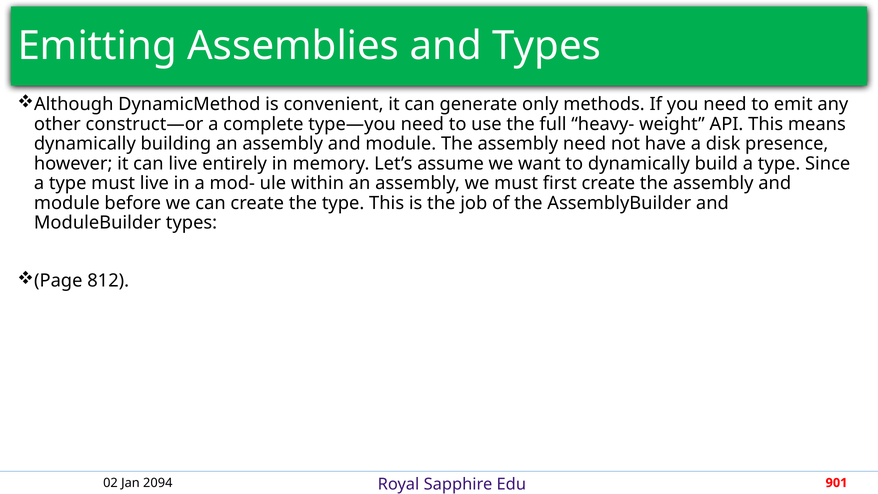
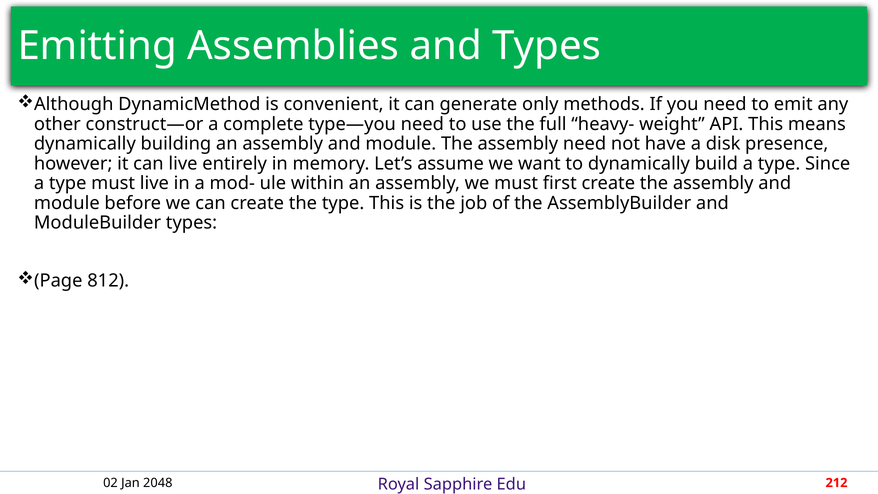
2094: 2094 -> 2048
901: 901 -> 212
